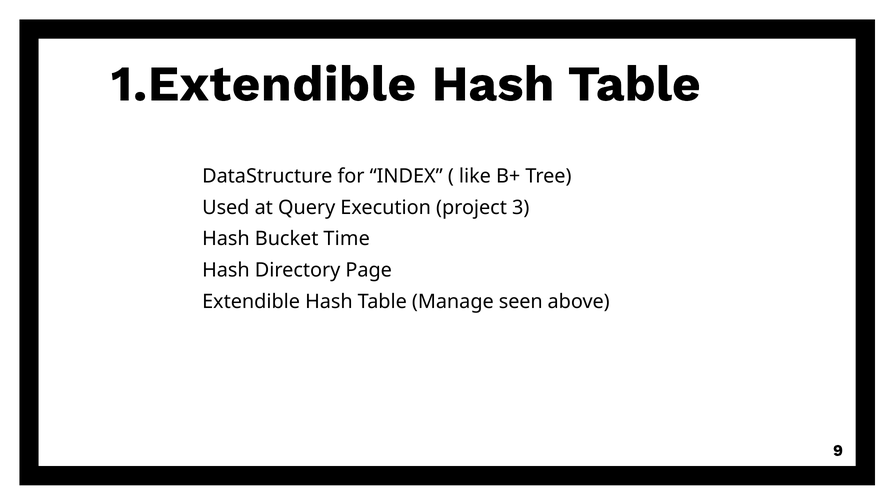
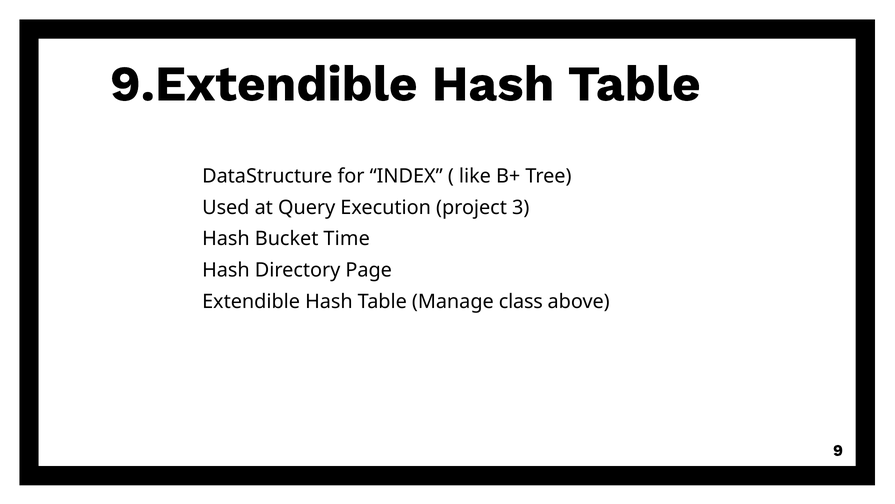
1.Extendible: 1.Extendible -> 9.Extendible
seen: seen -> class
